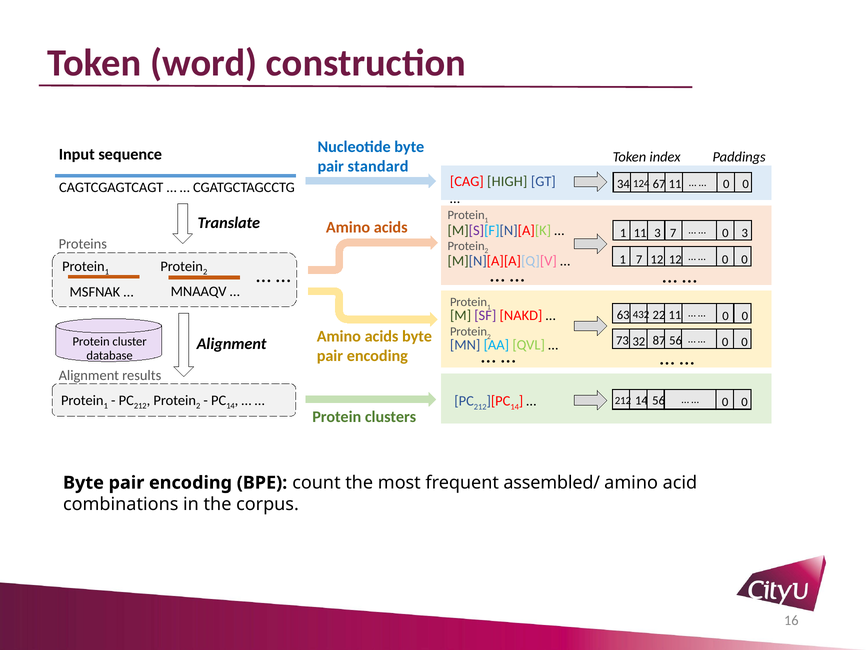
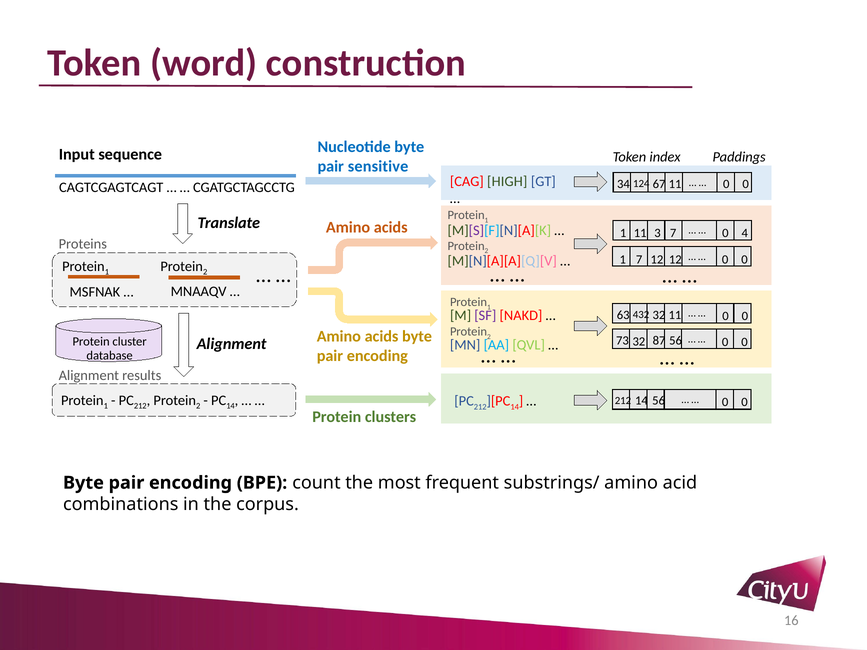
standard: standard -> sensitive
0 3: 3 -> 4
432 22: 22 -> 32
assembled/: assembled/ -> substrings/
